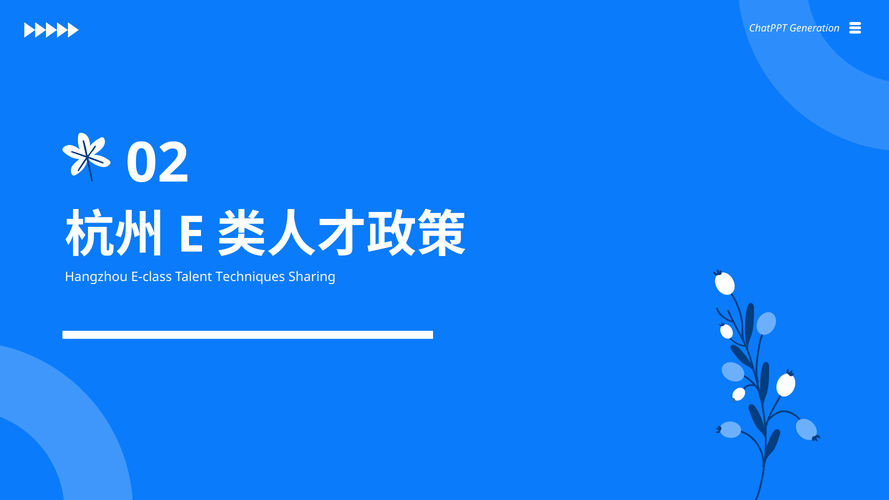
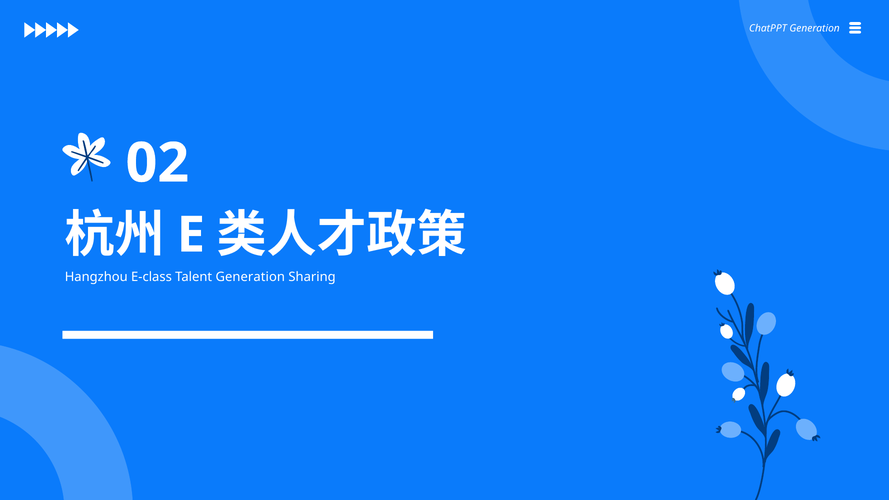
Talent Techniques: Techniques -> Generation
